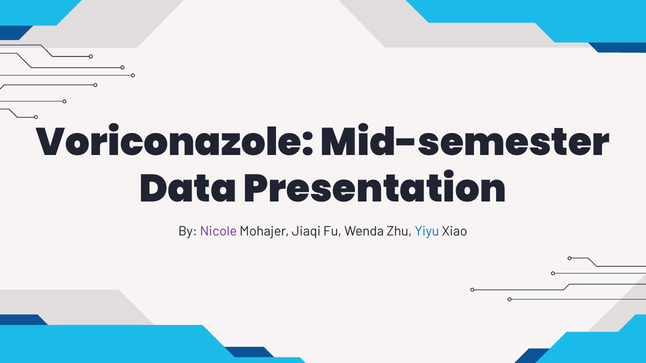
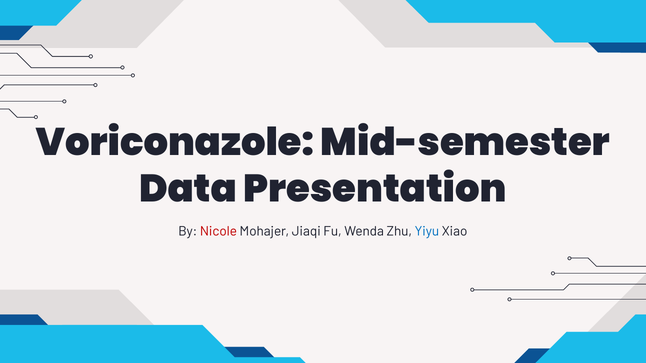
Nicole colour: purple -> red
